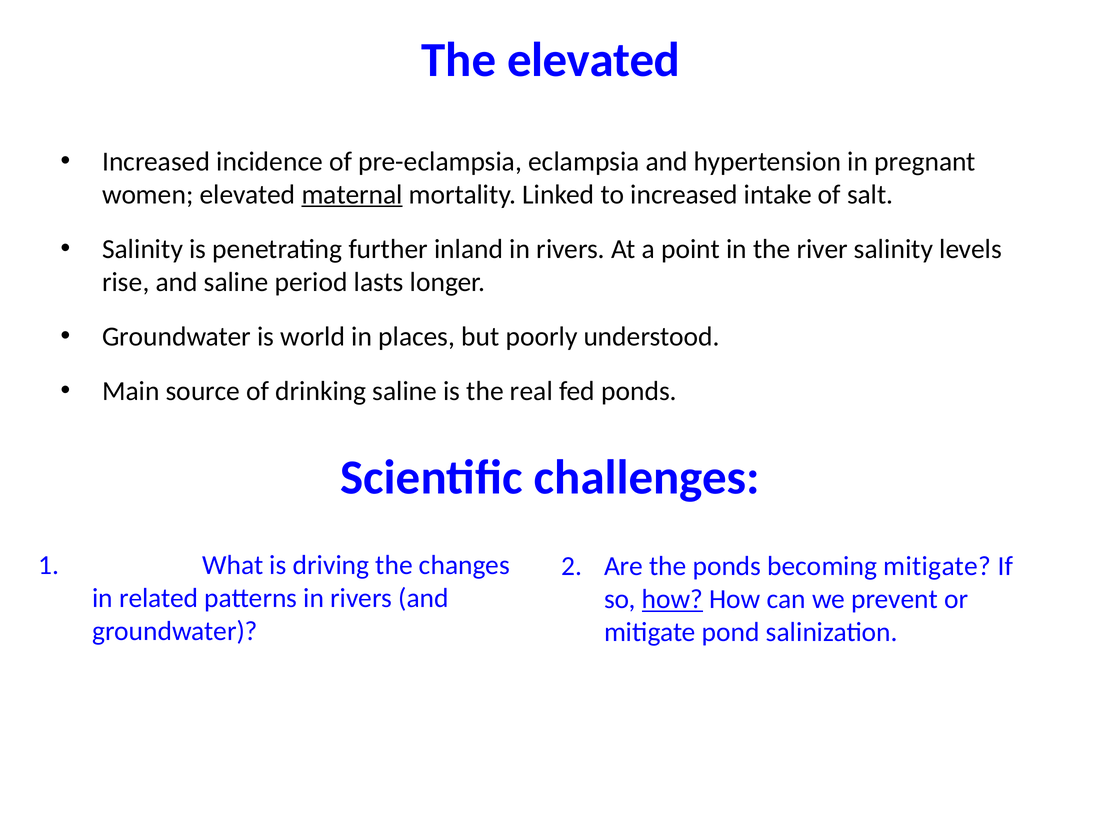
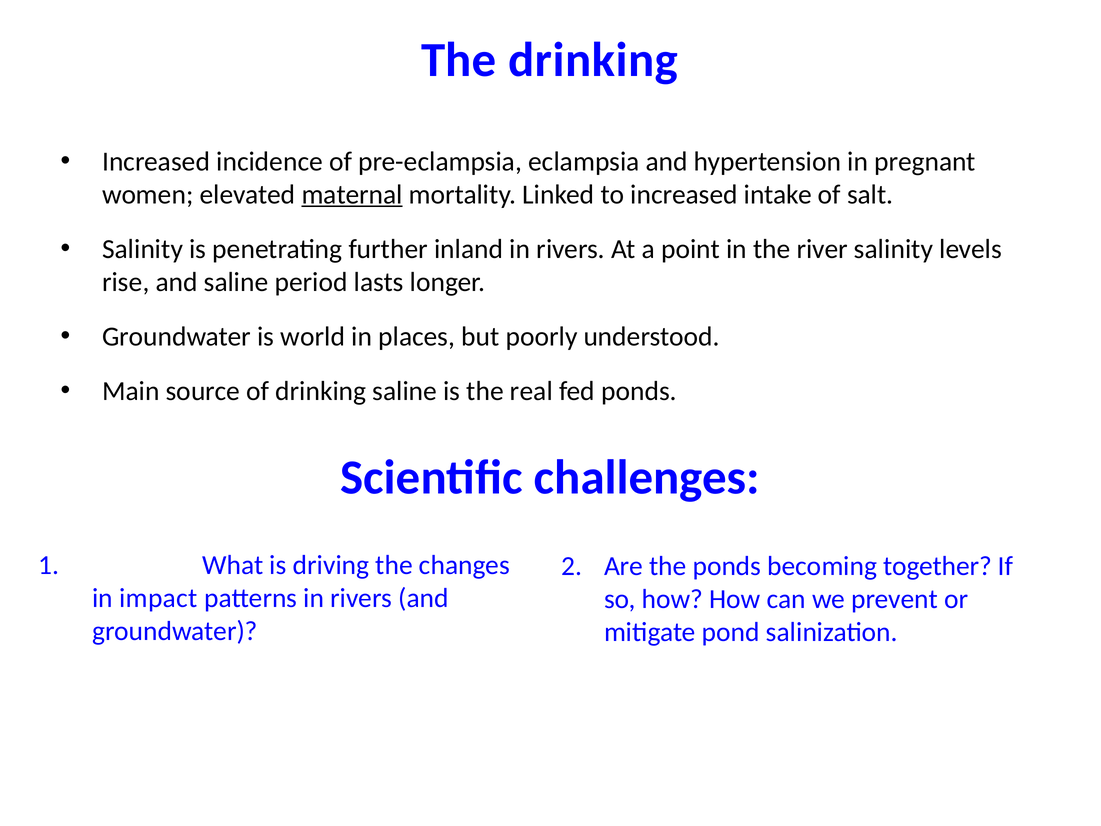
The elevated: elevated -> drinking
becoming mitigate: mitigate -> together
related: related -> impact
how at (672, 599) underline: present -> none
